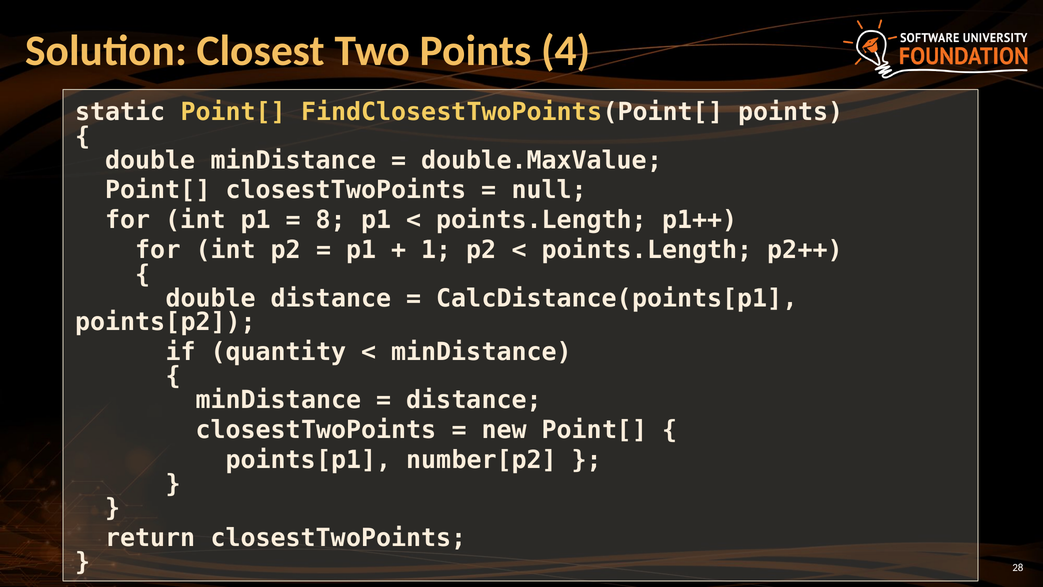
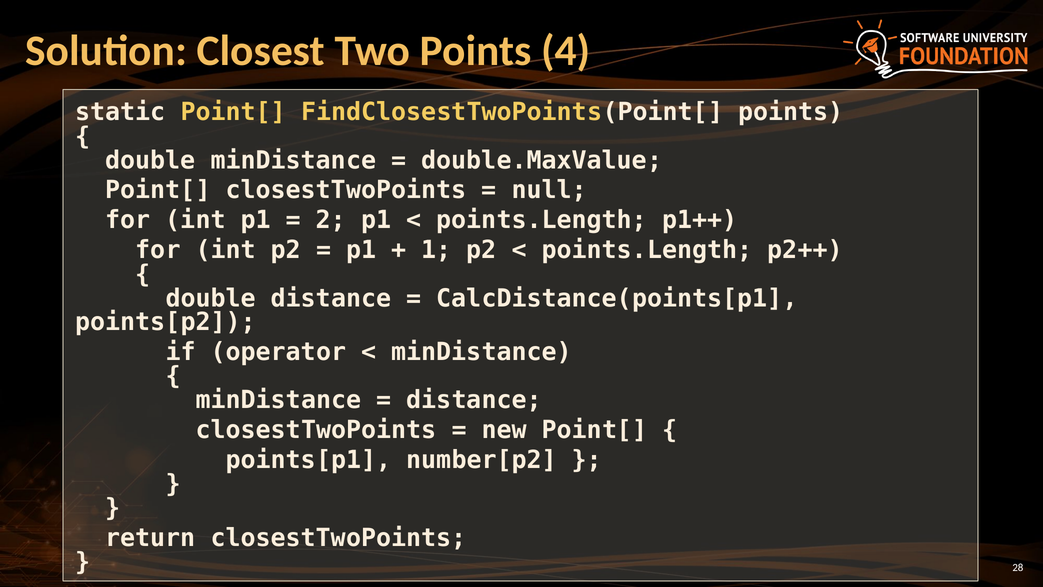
8: 8 -> 2
quantity: quantity -> operator
